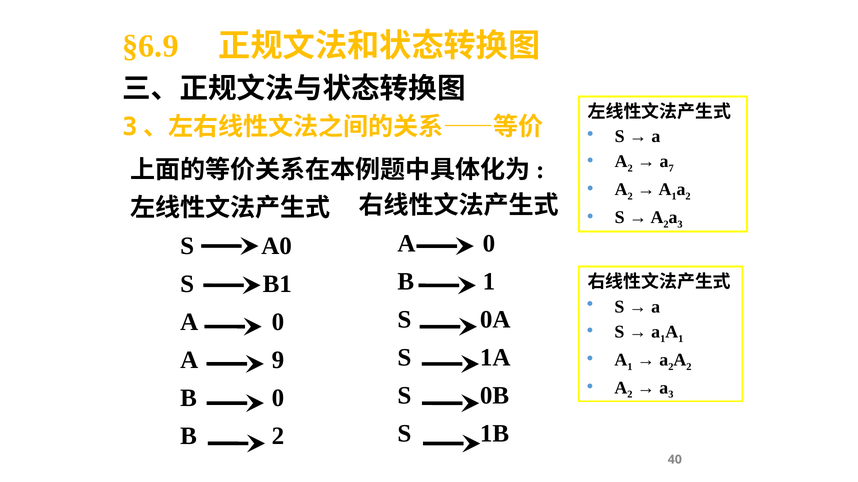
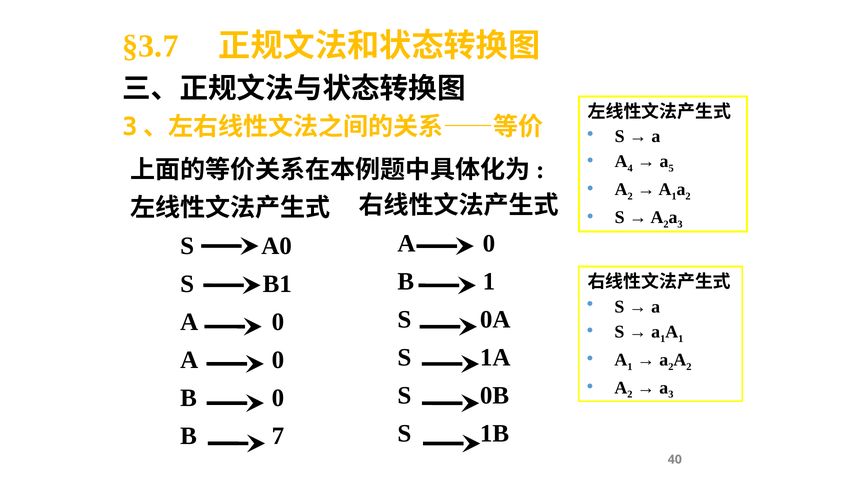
§6.9: §6.9 -> §3.7
2 at (630, 169): 2 -> 4
7: 7 -> 5
9 at (278, 360): 9 -> 0
B 2: 2 -> 7
